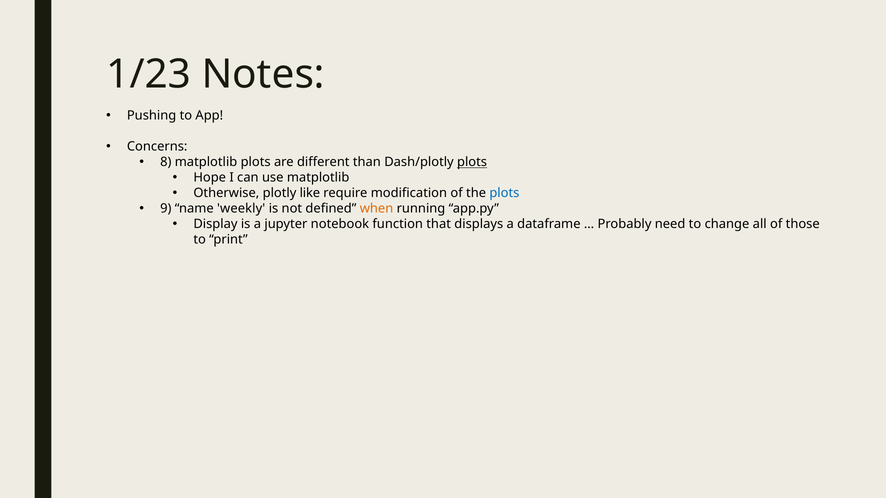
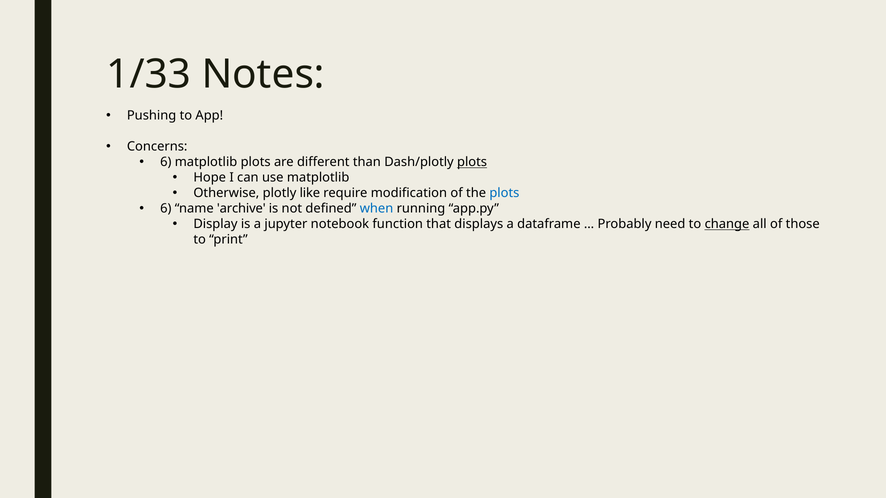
1/23: 1/23 -> 1/33
8 at (166, 162): 8 -> 6
9 at (166, 209): 9 -> 6
weekly: weekly -> archive
when colour: orange -> blue
change underline: none -> present
